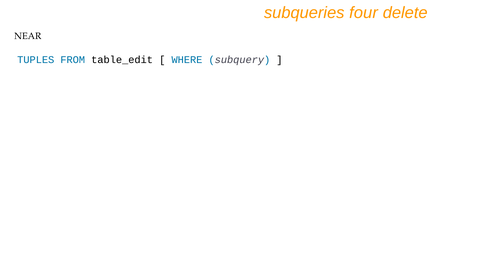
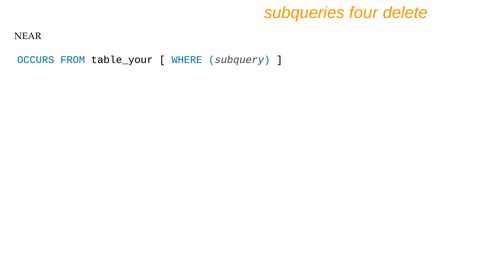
TUPLES: TUPLES -> OCCURS
table_edit: table_edit -> table_your
